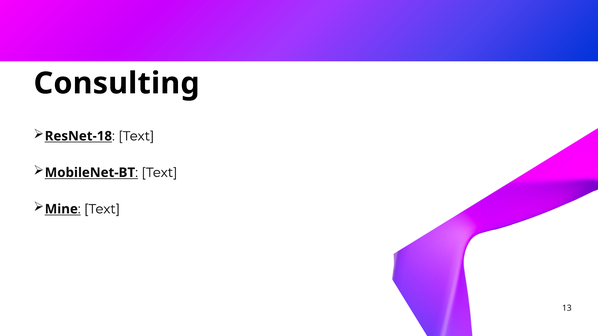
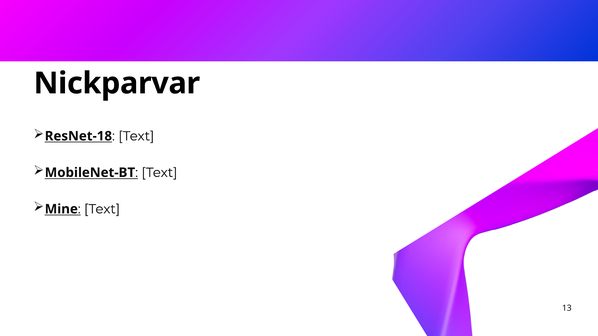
Consulting: Consulting -> Nickparvar
